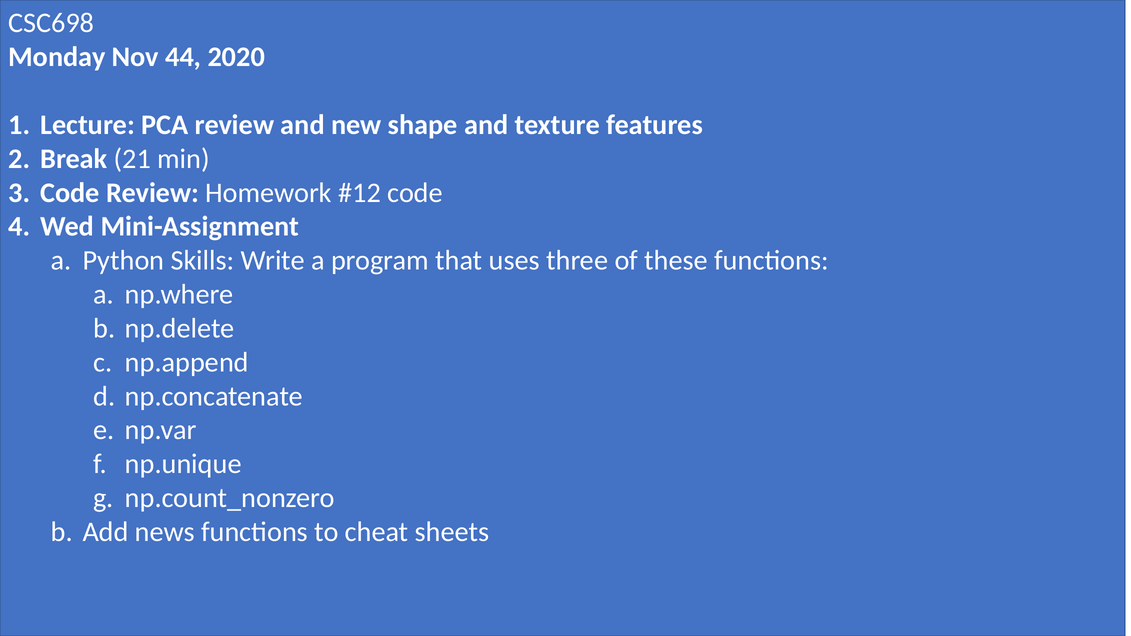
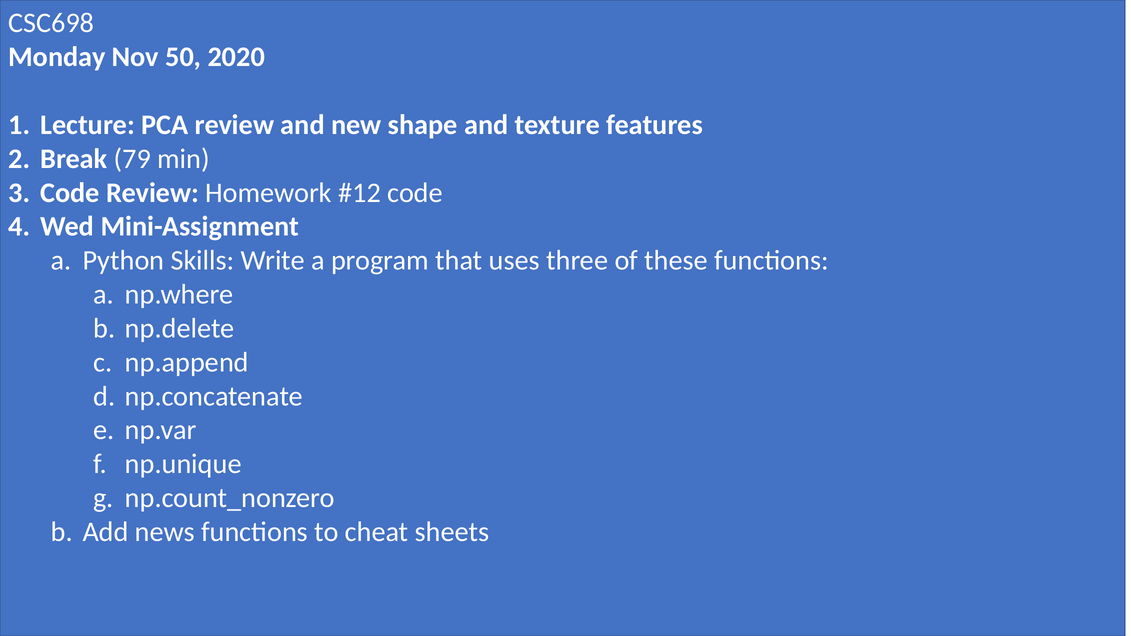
44: 44 -> 50
21: 21 -> 79
